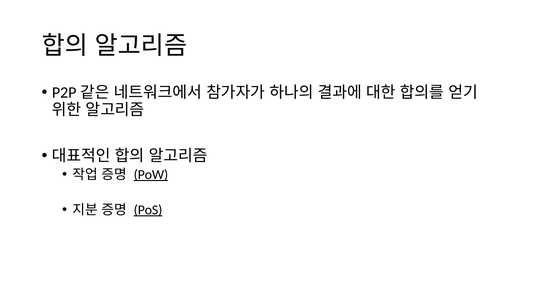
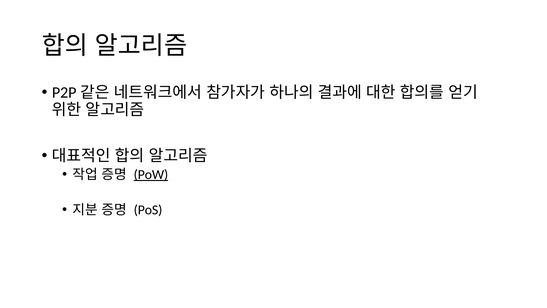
PoS underline: present -> none
